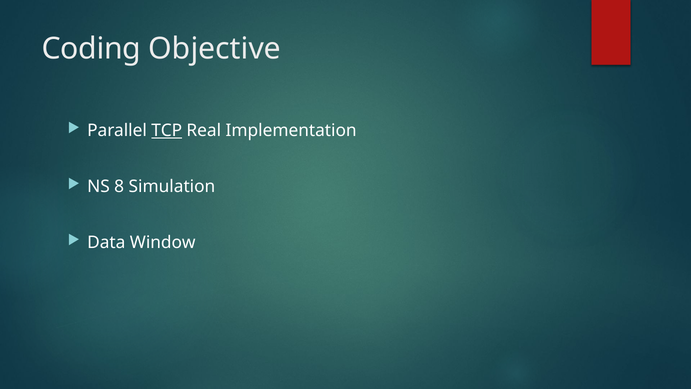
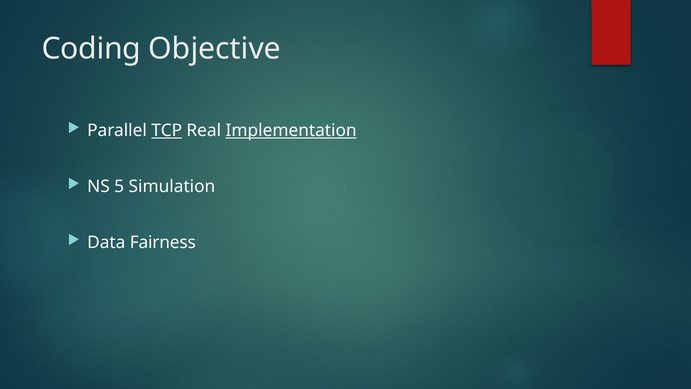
Implementation underline: none -> present
8: 8 -> 5
Window: Window -> Fairness
